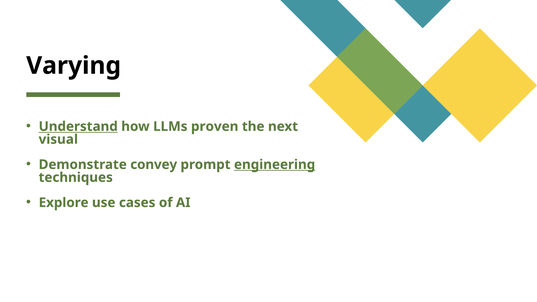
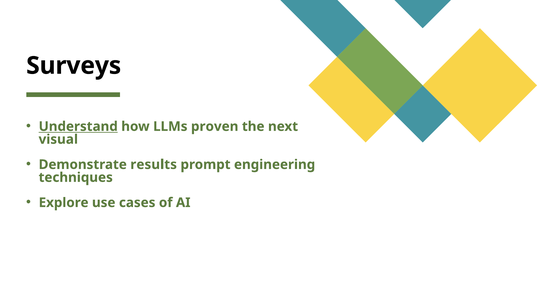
Varying: Varying -> Surveys
convey: convey -> results
engineering underline: present -> none
